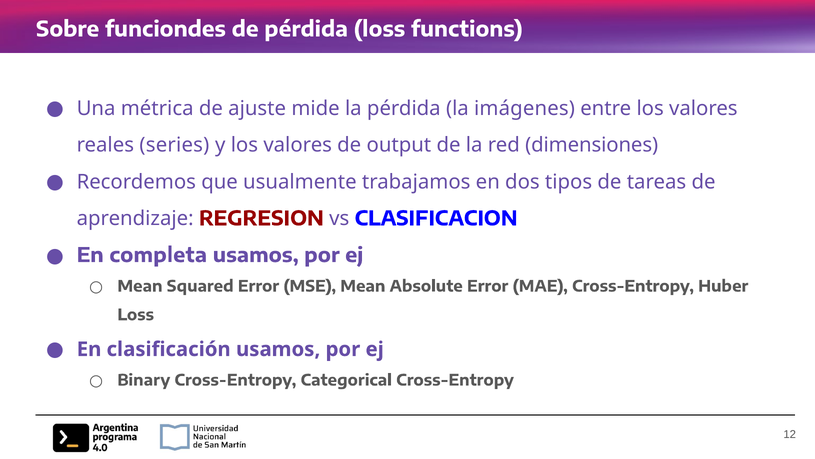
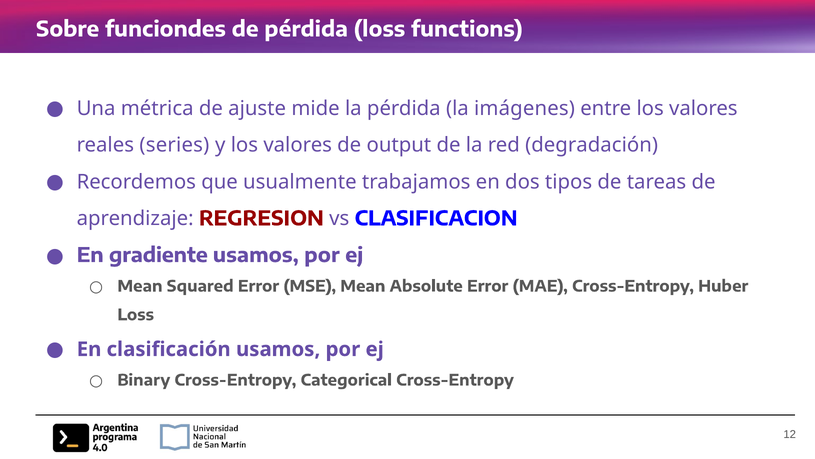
dimensiones: dimensiones -> degradación
completa: completa -> gradiente
